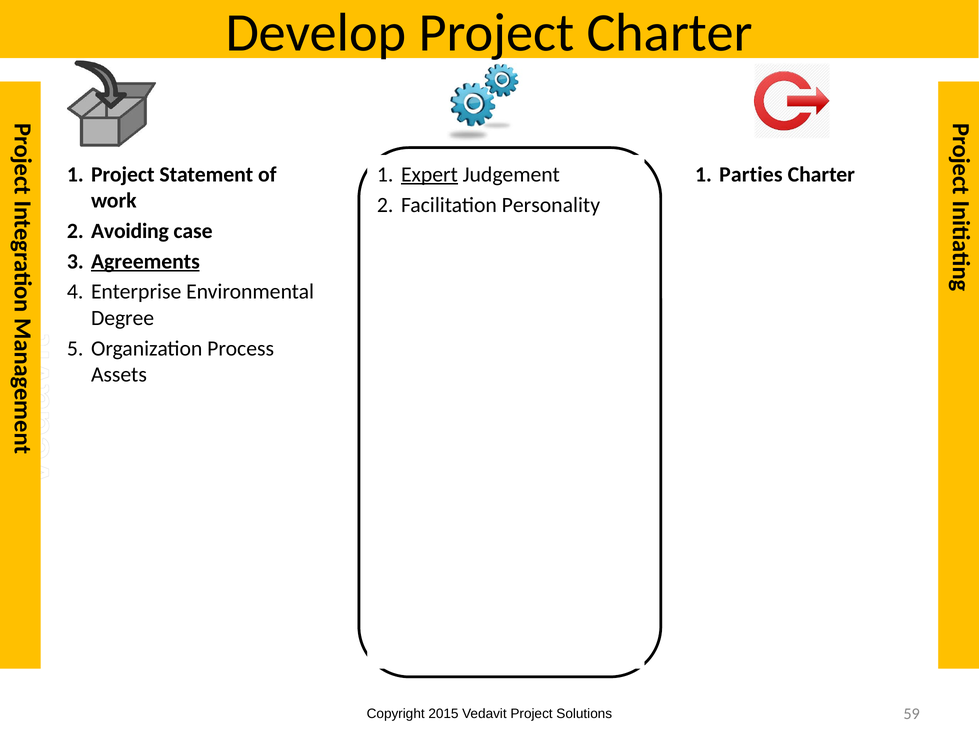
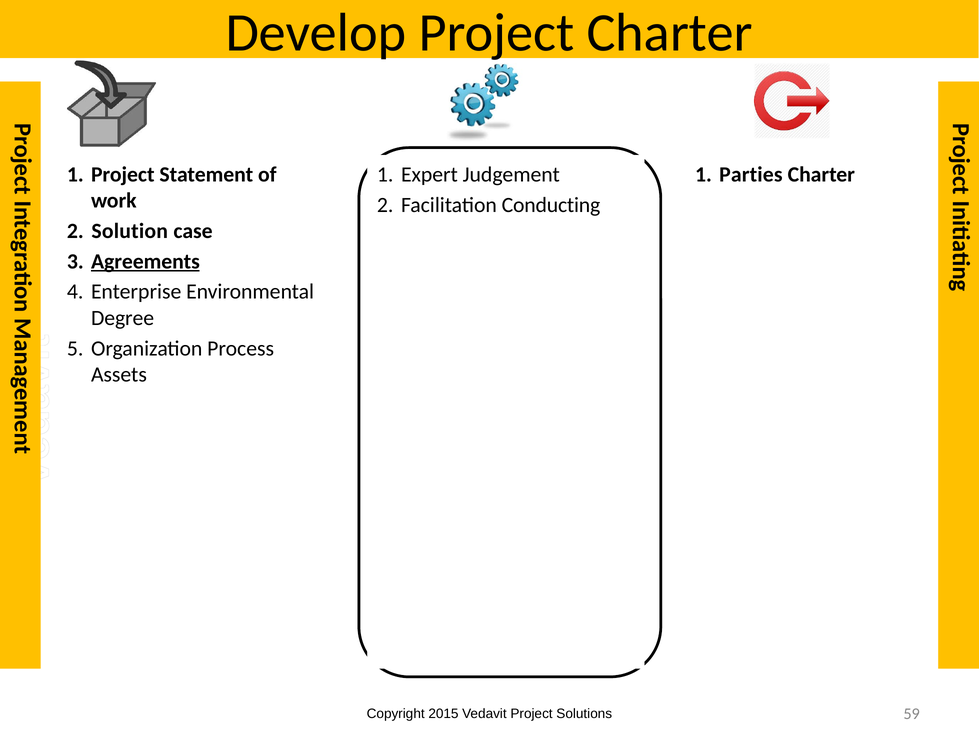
Expert underline: present -> none
Personality: Personality -> Conducting
Avoiding: Avoiding -> Solution
